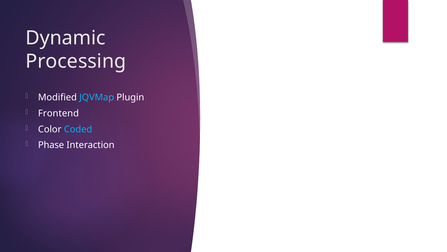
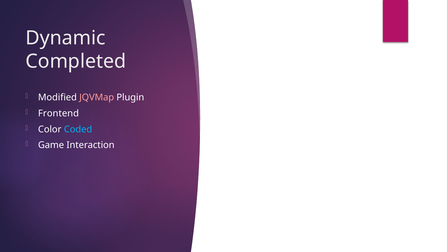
Processing: Processing -> Completed
JQVMap colour: light blue -> pink
Phase: Phase -> Game
